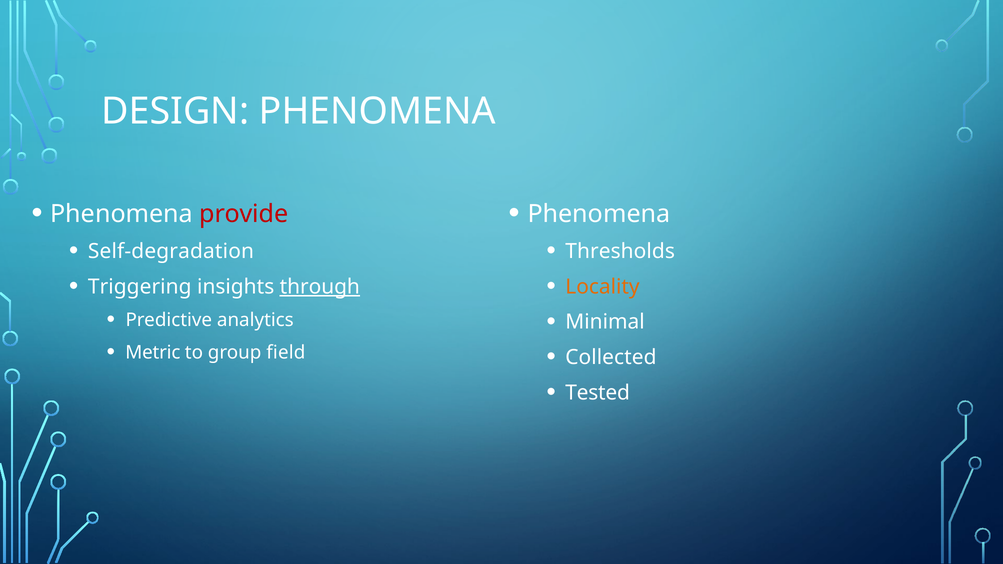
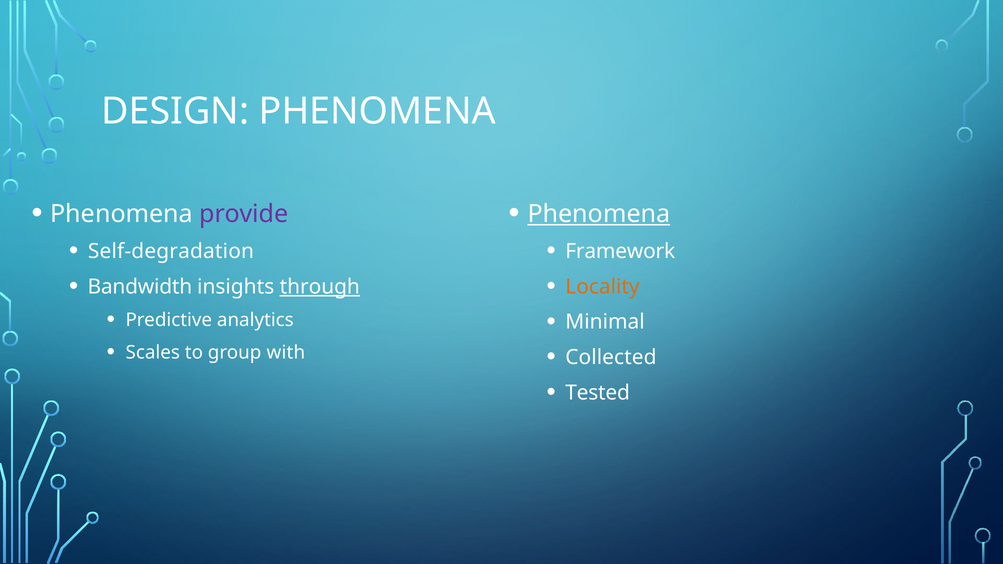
provide colour: red -> purple
Phenomena at (599, 214) underline: none -> present
Thresholds: Thresholds -> Framework
Triggering: Triggering -> Bandwidth
Metric: Metric -> Scales
field: field -> with
